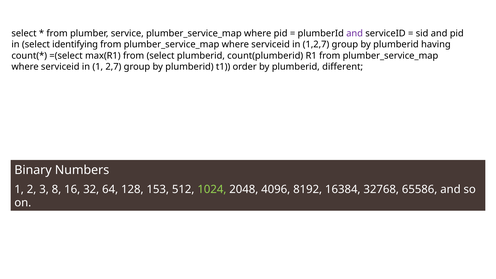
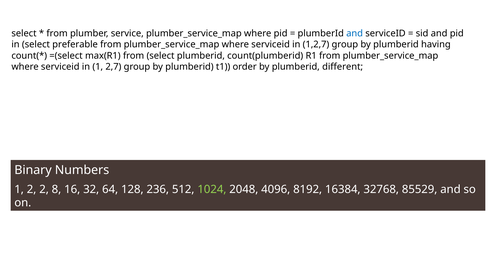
and at (355, 33) colour: purple -> blue
identifying: identifying -> preferable
2 3: 3 -> 2
153: 153 -> 236
65586: 65586 -> 85529
